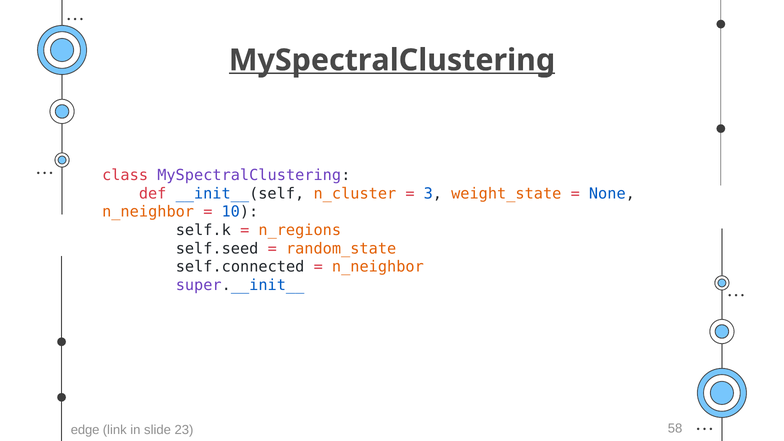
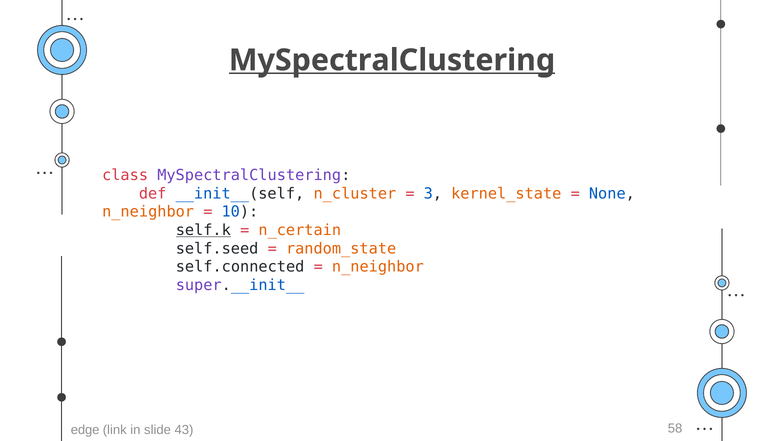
weight_state: weight_state -> kernel_state
self.k underline: none -> present
n_regions: n_regions -> n_certain
23: 23 -> 43
